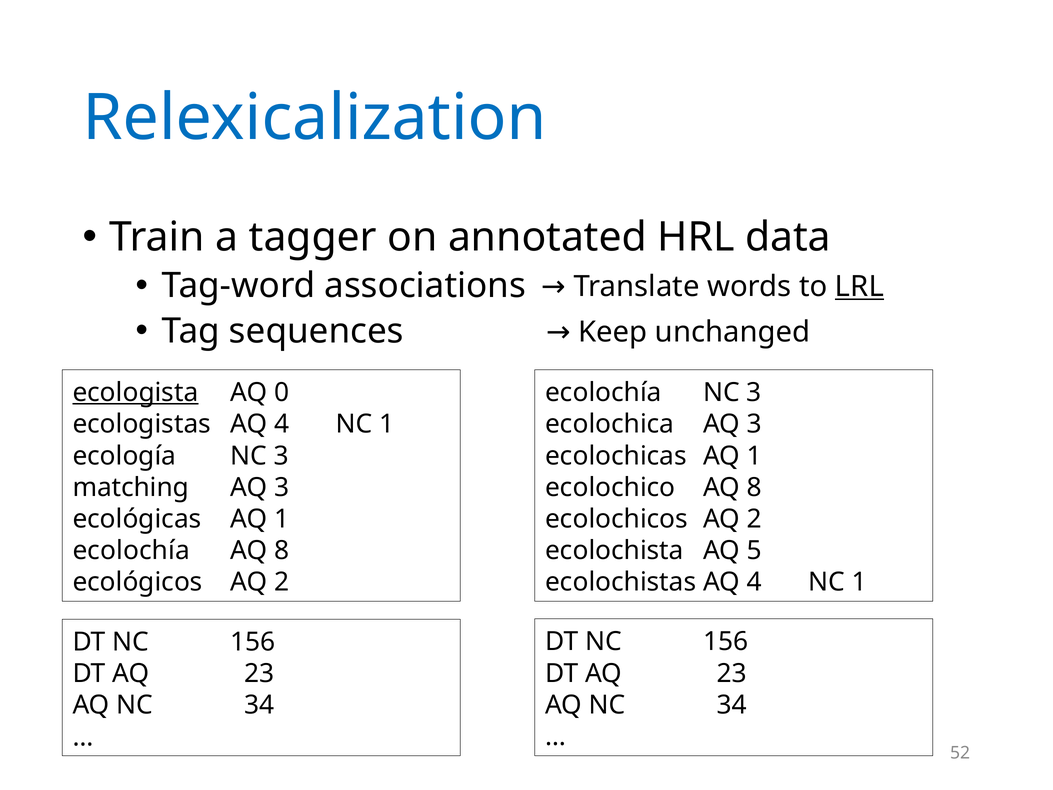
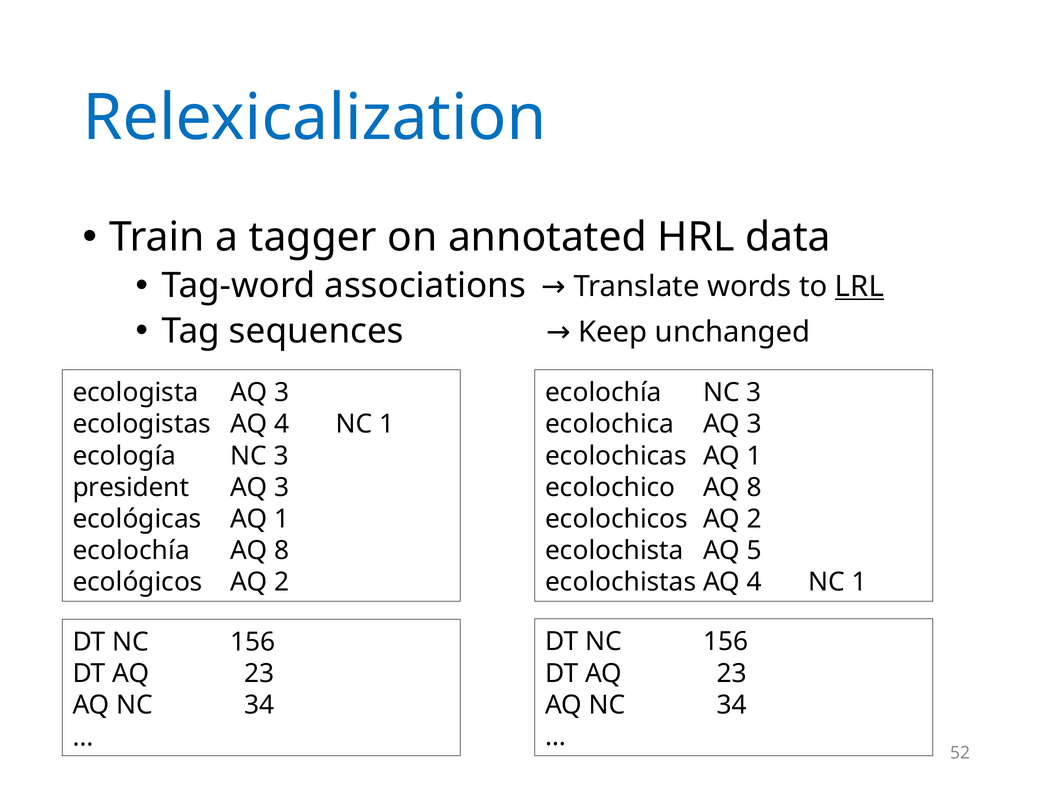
ecologista underline: present -> none
0 at (282, 392): 0 -> 3
matching: matching -> president
